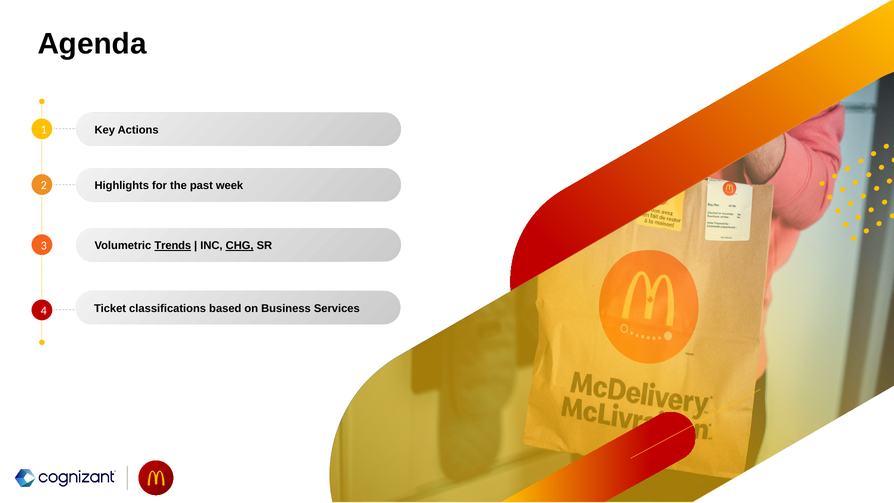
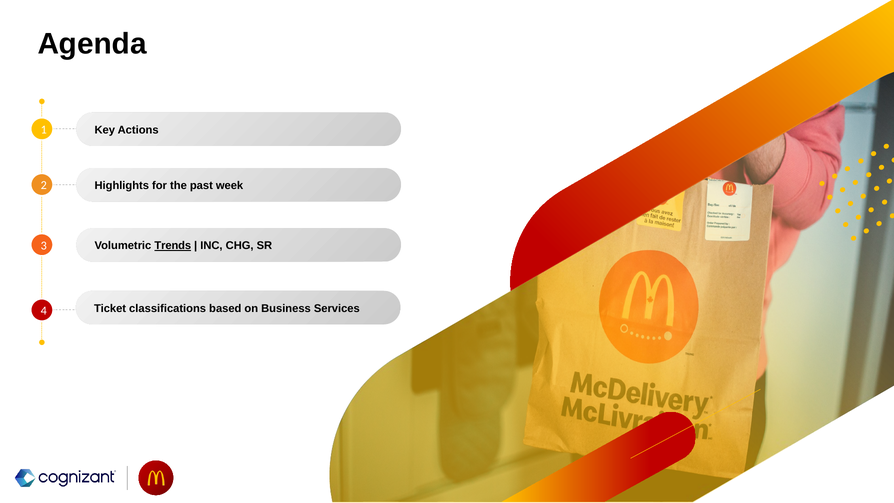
CHG underline: present -> none
